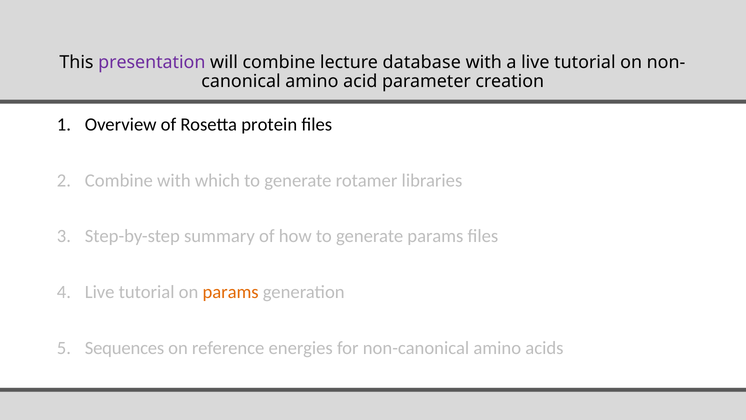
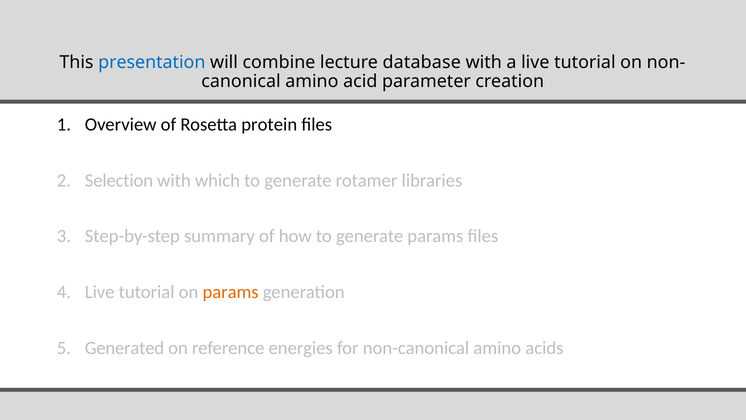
presentation colour: purple -> blue
Combine at (119, 180): Combine -> Selection
Sequences: Sequences -> Generated
